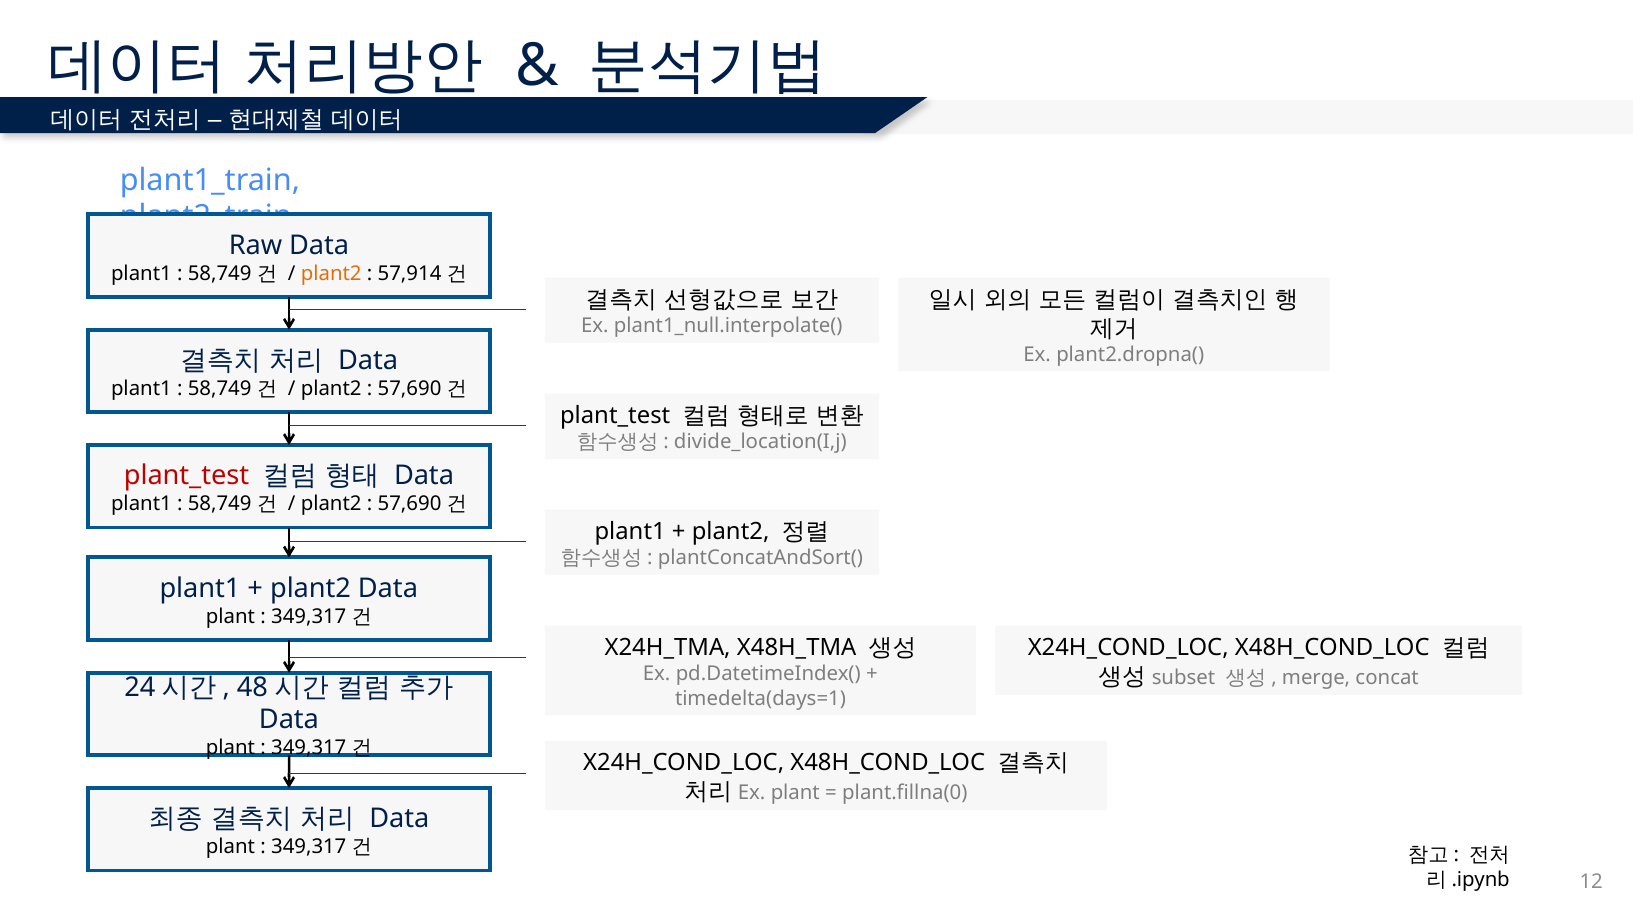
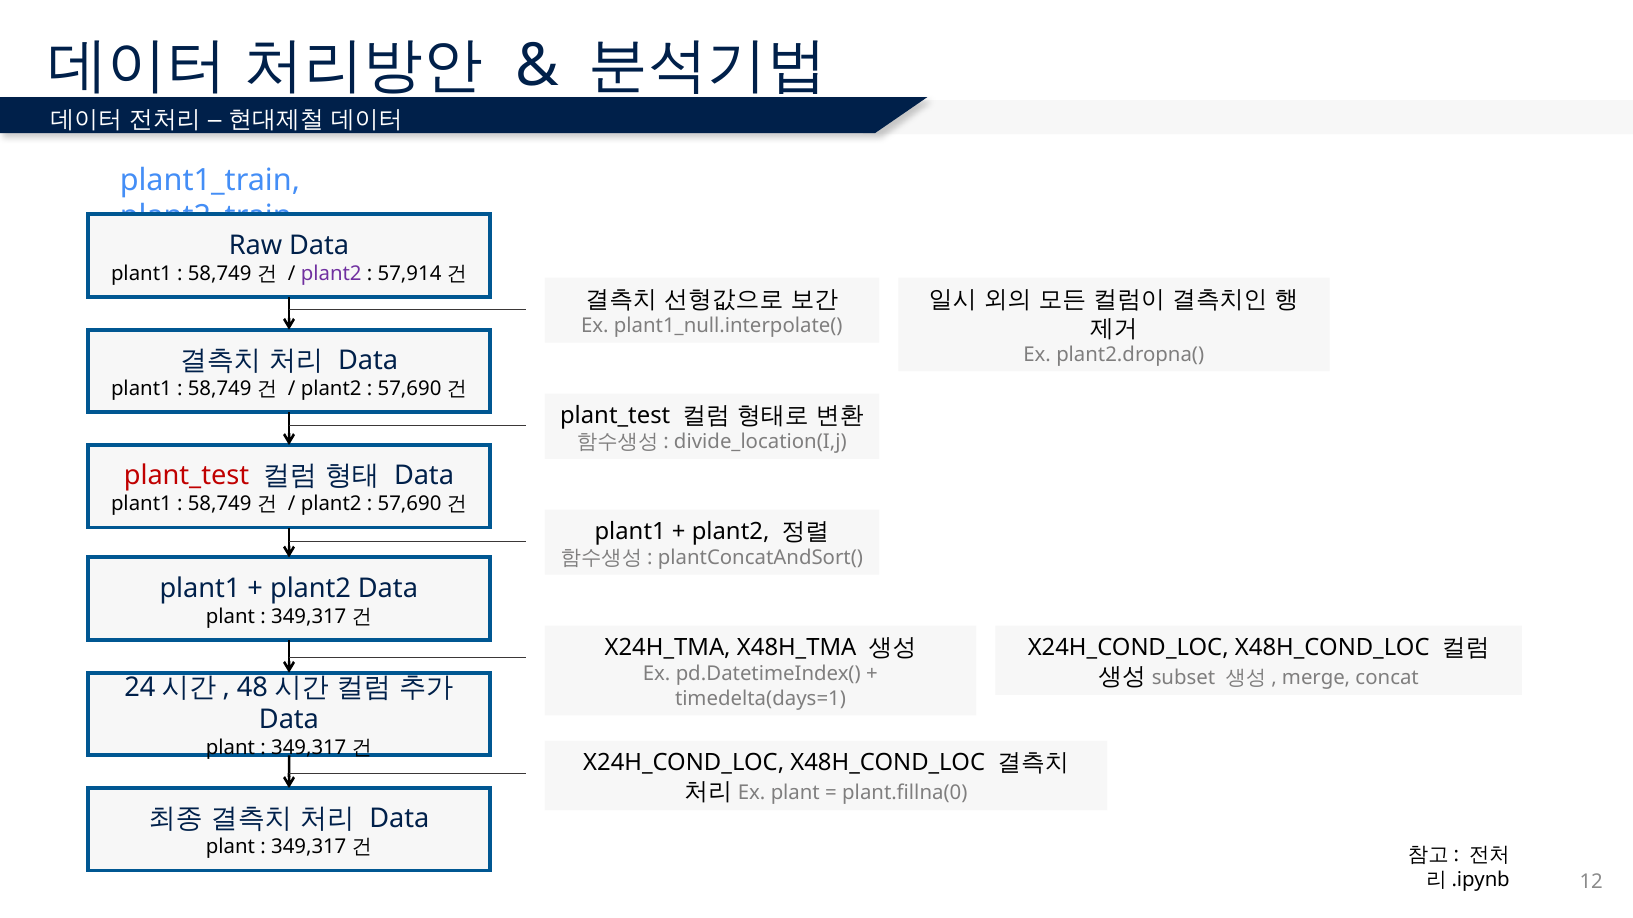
plant2 at (331, 274) colour: orange -> purple
